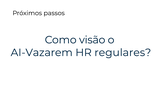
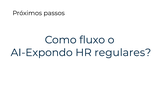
visão: visão -> fluxo
AI-Vazarem: AI-Vazarem -> AI-Expondo
